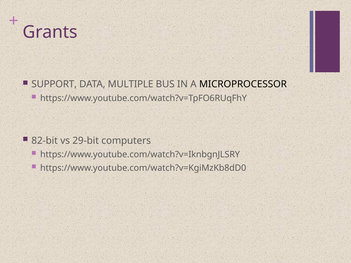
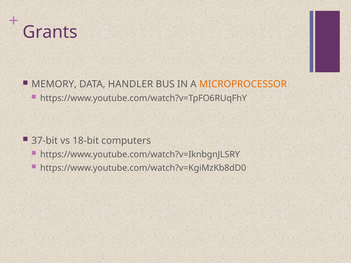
SUPPORT: SUPPORT -> MEMORY
MULTIPLE: MULTIPLE -> HANDLER
MICROPROCESSOR colour: black -> orange
82-bit: 82-bit -> 37-bit
29-bit: 29-bit -> 18-bit
